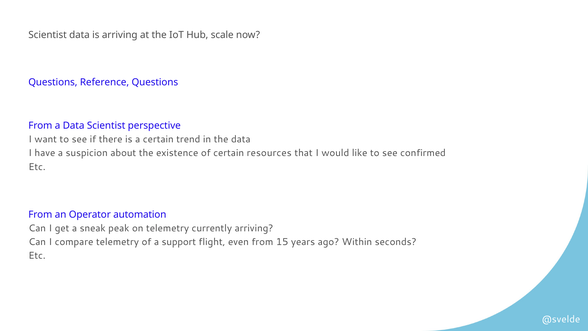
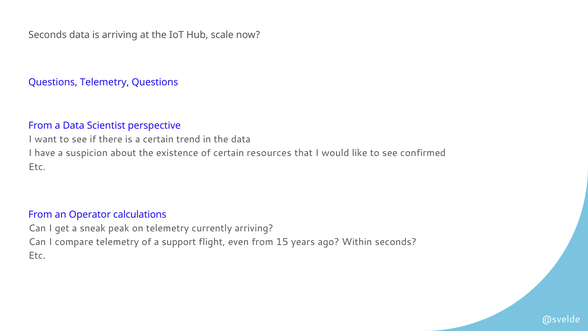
Scientist at (48, 35): Scientist -> Seconds
Questions Reference: Reference -> Telemetry
automation: automation -> calculations
